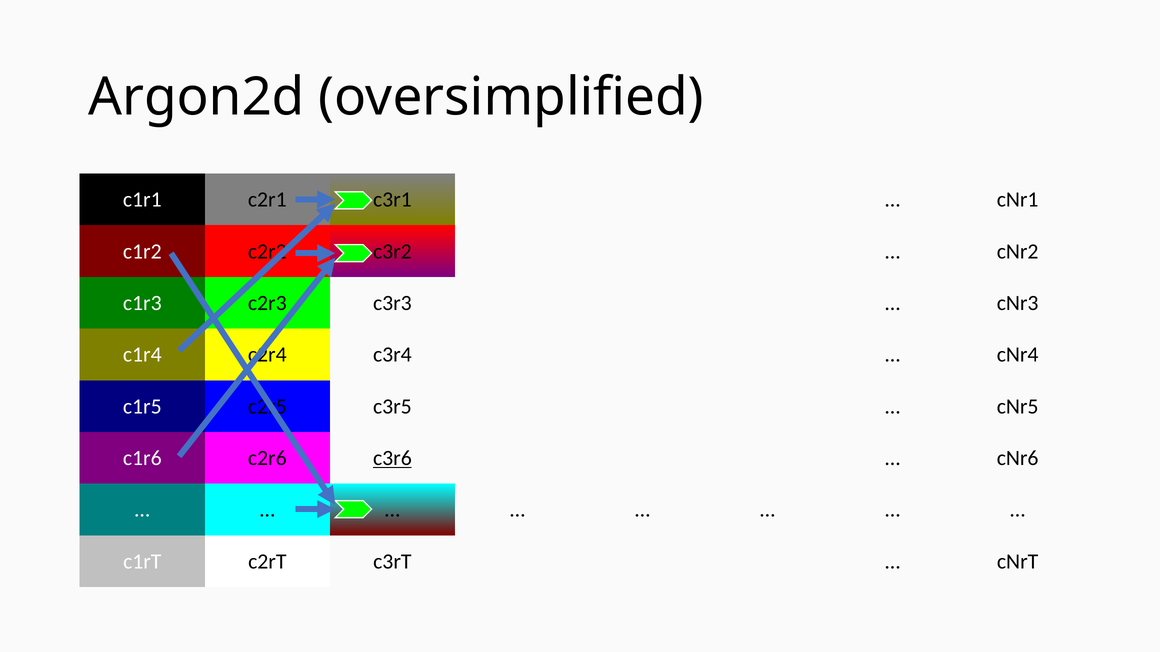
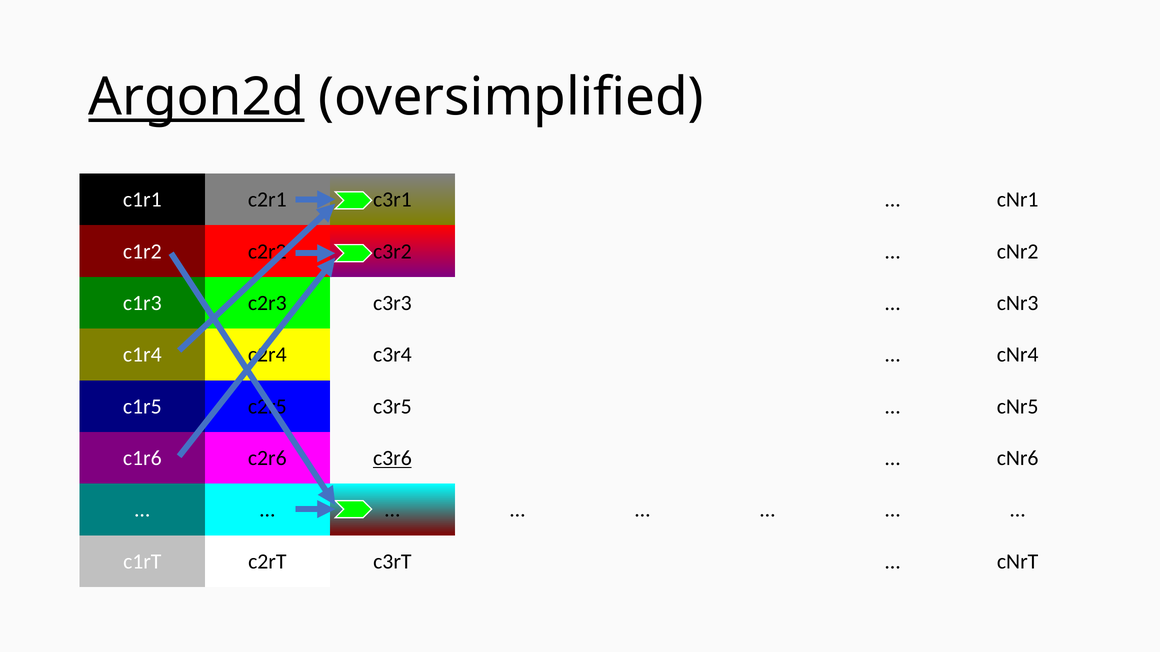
Argon2d underline: none -> present
